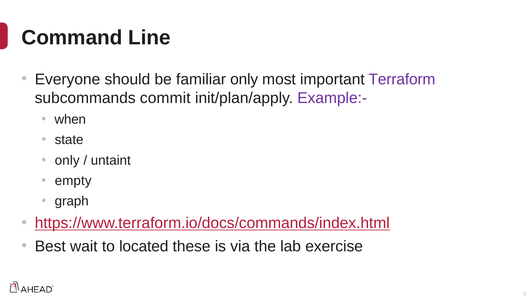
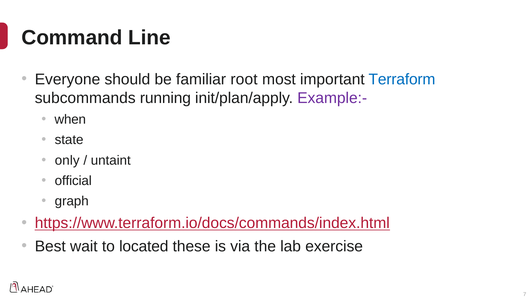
familiar only: only -> root
Terraform colour: purple -> blue
commit: commit -> running
empty: empty -> official
